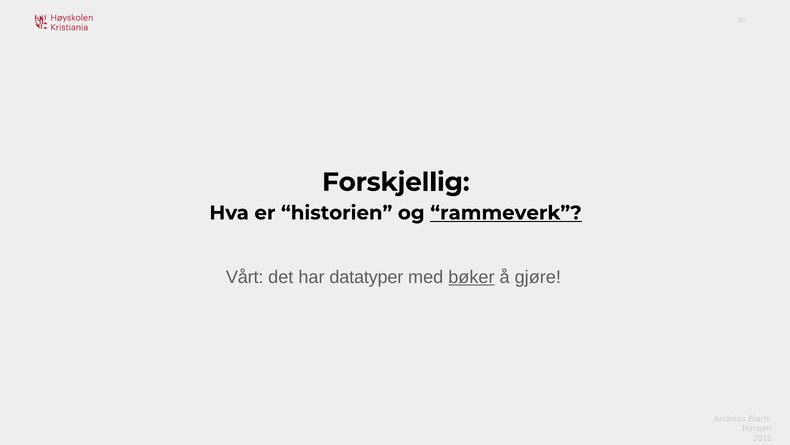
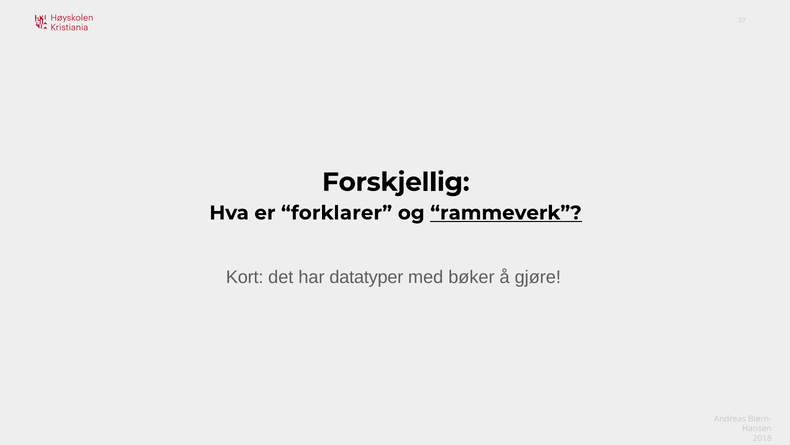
historien: historien -> forklarer
Vårt: Vårt -> Kort
bøker underline: present -> none
